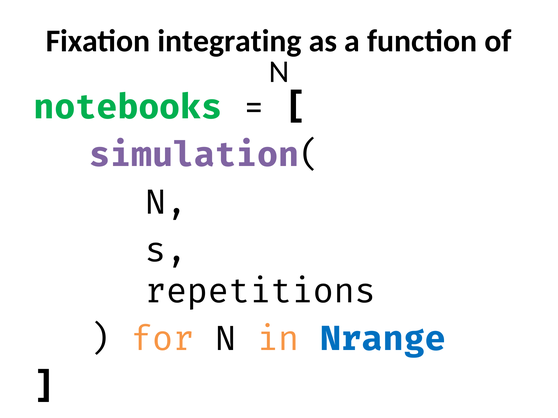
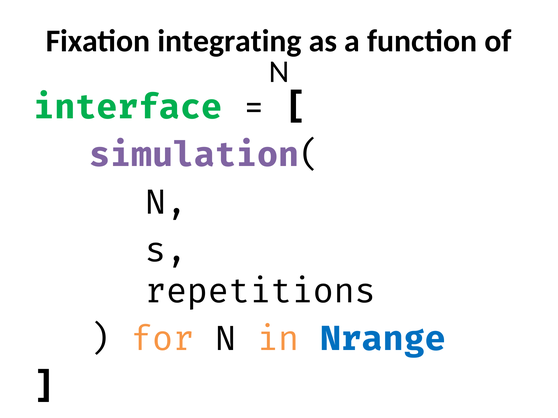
notebooks: notebooks -> interface
